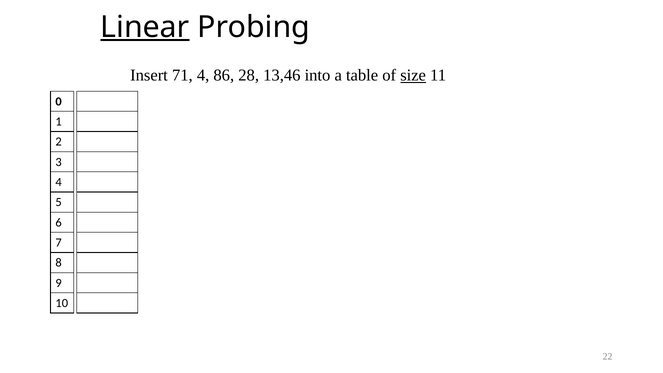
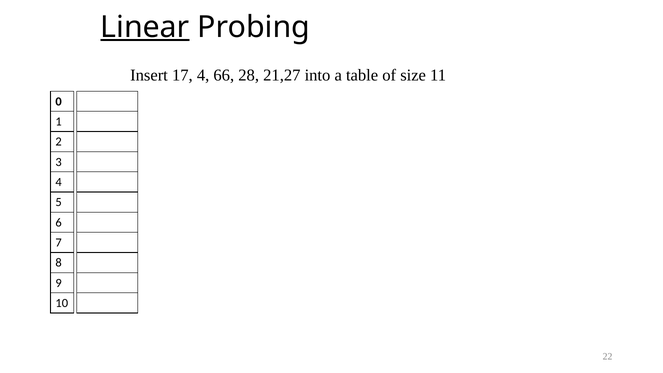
71: 71 -> 17
86: 86 -> 66
13,46: 13,46 -> 21,27
size underline: present -> none
